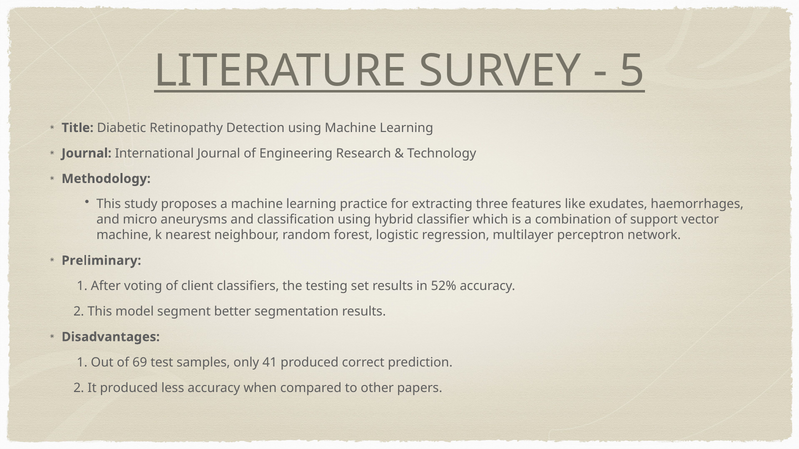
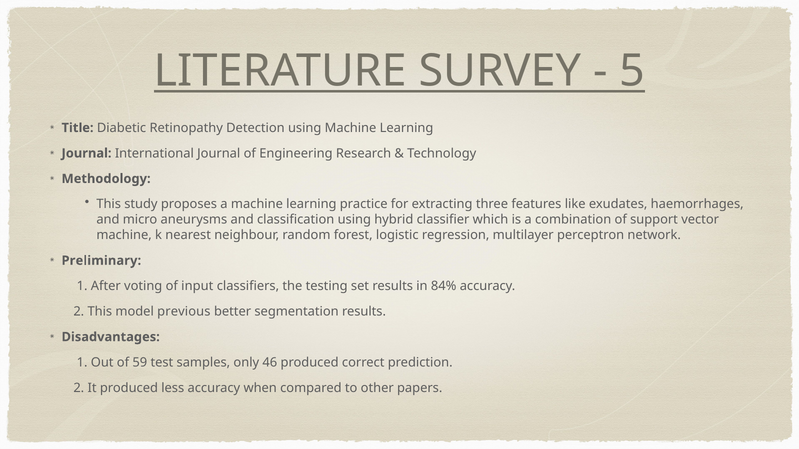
client: client -> input
52%: 52% -> 84%
segment: segment -> previous
69: 69 -> 59
41: 41 -> 46
